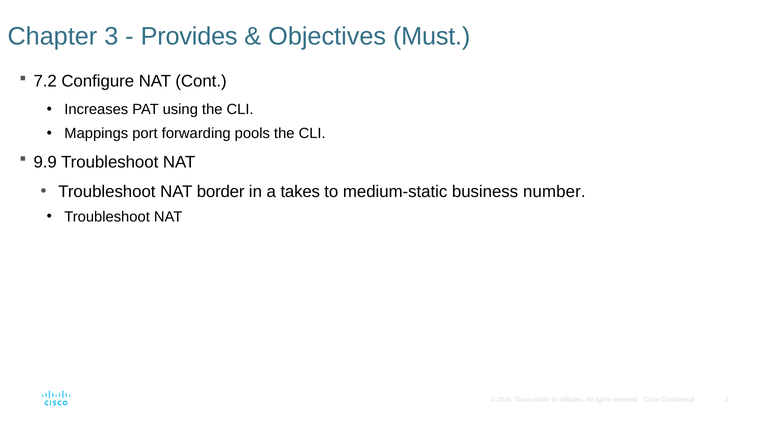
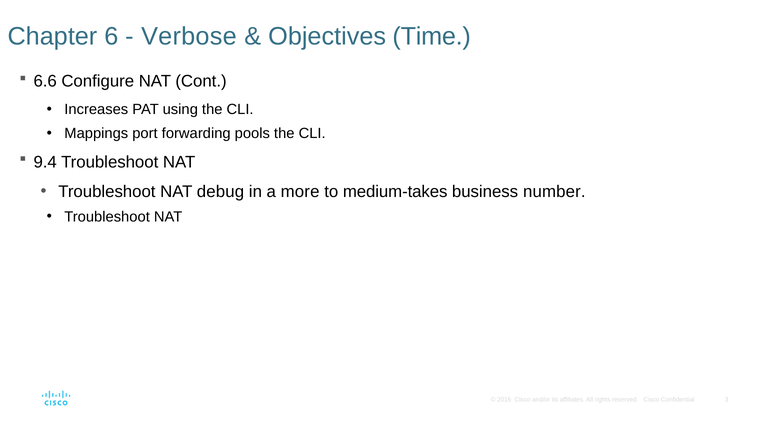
Chapter 3: 3 -> 6
Provides: Provides -> Verbose
Must: Must -> Time
7.2: 7.2 -> 6.6
9.9: 9.9 -> 9.4
border: border -> debug
takes: takes -> more
medium-static: medium-static -> medium-takes
